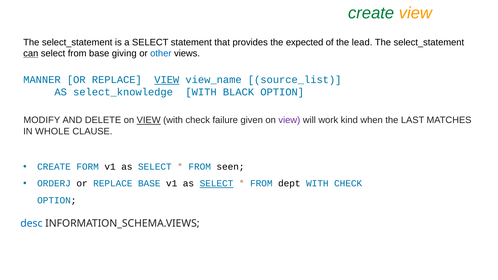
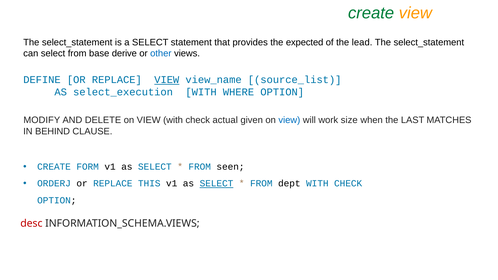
can underline: present -> none
giving: giving -> derive
MANNER: MANNER -> DEFINE
select_knowledge: select_knowledge -> select_execution
BLACK: BLACK -> WHERE
VIEW at (149, 120) underline: present -> none
failure: failure -> actual
view at (289, 120) colour: purple -> blue
kind: kind -> size
WHOLE: WHOLE -> BEHIND
REPLACE BASE: BASE -> THIS
desc colour: blue -> red
